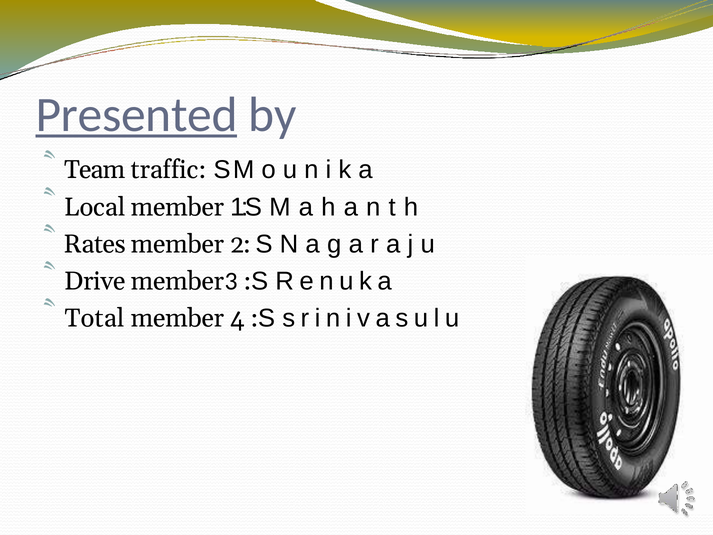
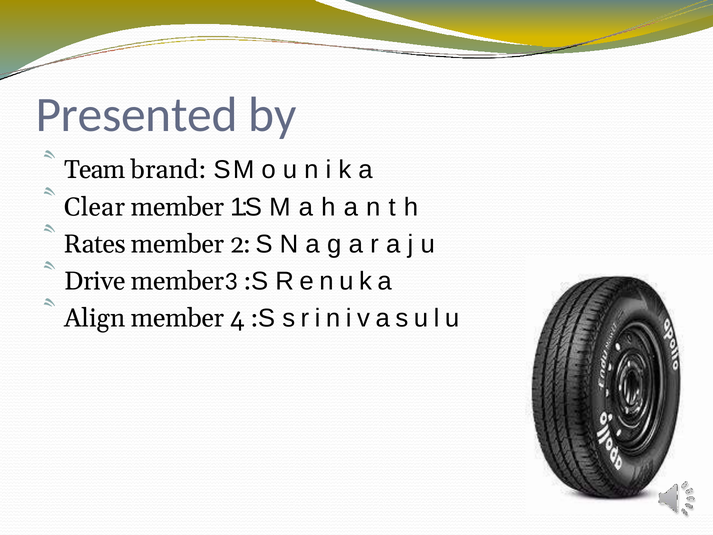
Presented underline: present -> none
traffic: traffic -> brand
Local: Local -> Clear
Total: Total -> Align
